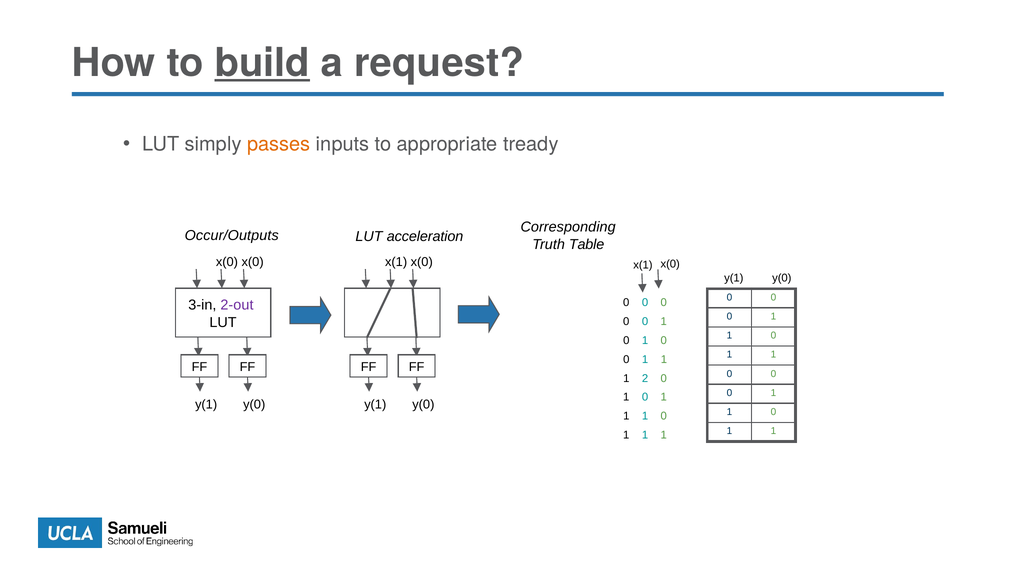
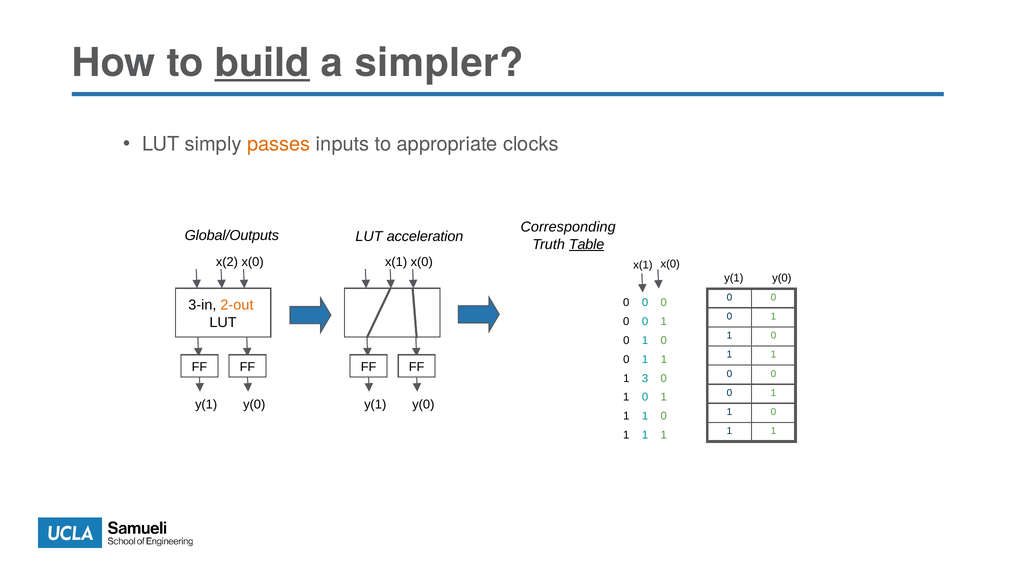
request: request -> simpler
tready: tready -> clocks
Occur/Outputs: Occur/Outputs -> Global/Outputs
Table underline: none -> present
x(0 at (227, 262): x(0 -> x(2
2-out colour: purple -> orange
2: 2 -> 3
